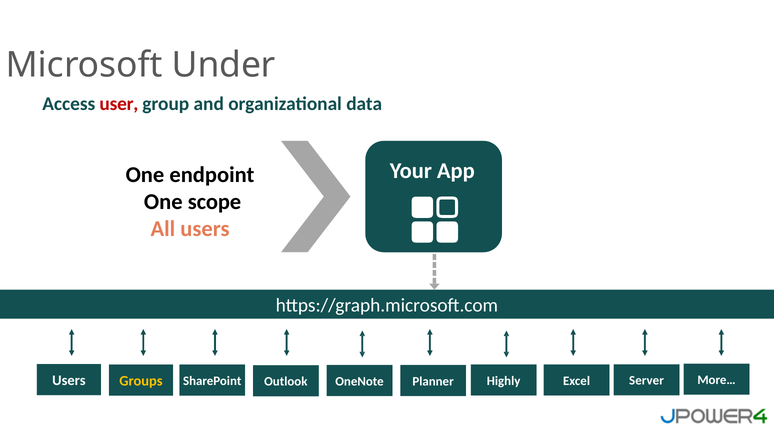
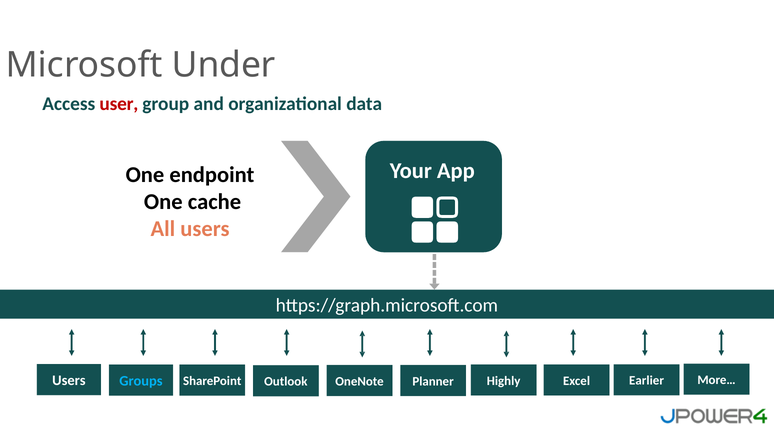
scope: scope -> cache
Groups colour: yellow -> light blue
Server: Server -> Earlier
